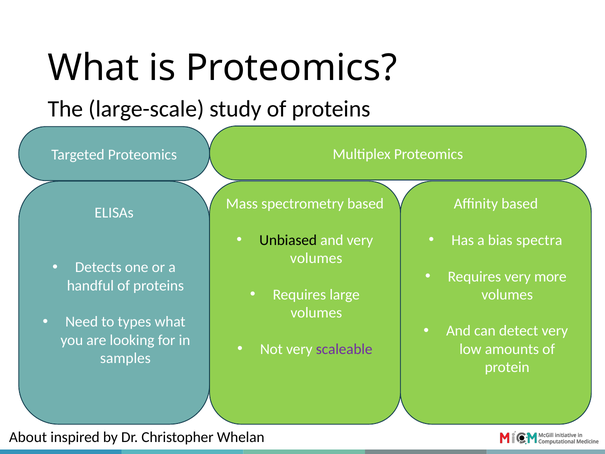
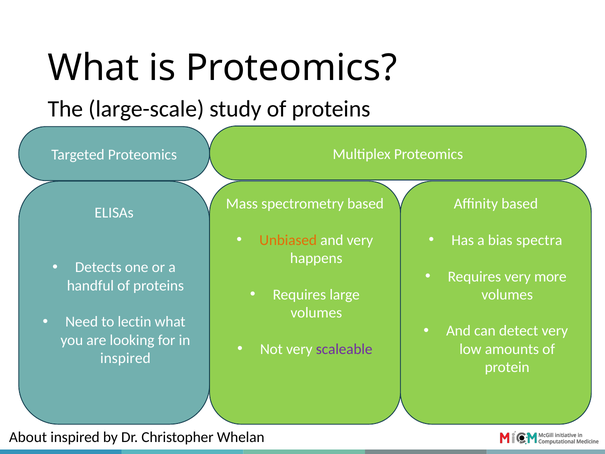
Unbiased colour: black -> orange
volumes at (316, 258): volumes -> happens
types: types -> lectin
samples at (125, 358): samples -> inspired
